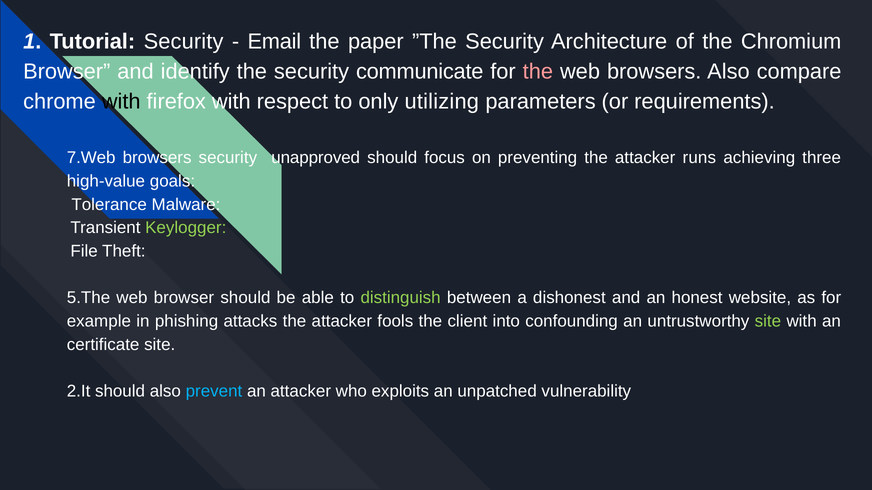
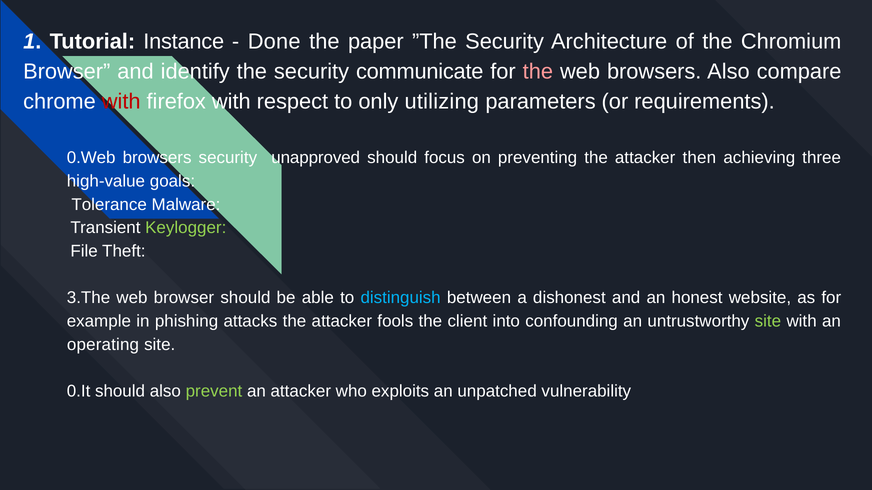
Tutorial Security: Security -> Instance
Email: Email -> Done
with at (121, 102) colour: black -> red
7.Web: 7.Web -> 0.Web
runs: runs -> then
5.The: 5.The -> 3.The
distinguish colour: light green -> light blue
certificate: certificate -> operating
2.It: 2.It -> 0.It
prevent colour: light blue -> light green
